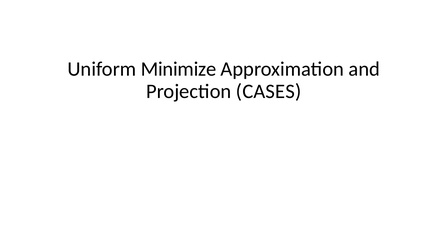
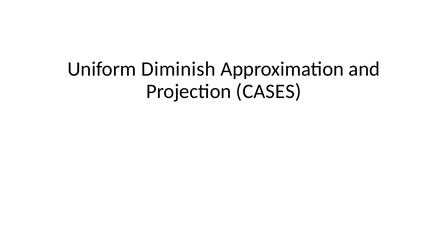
Minimize: Minimize -> Diminish
